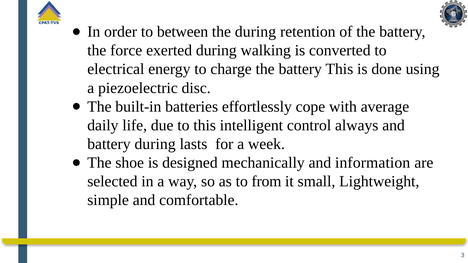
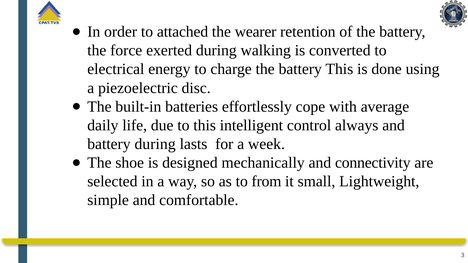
between: between -> attached
the during: during -> wearer
information: information -> connectivity
